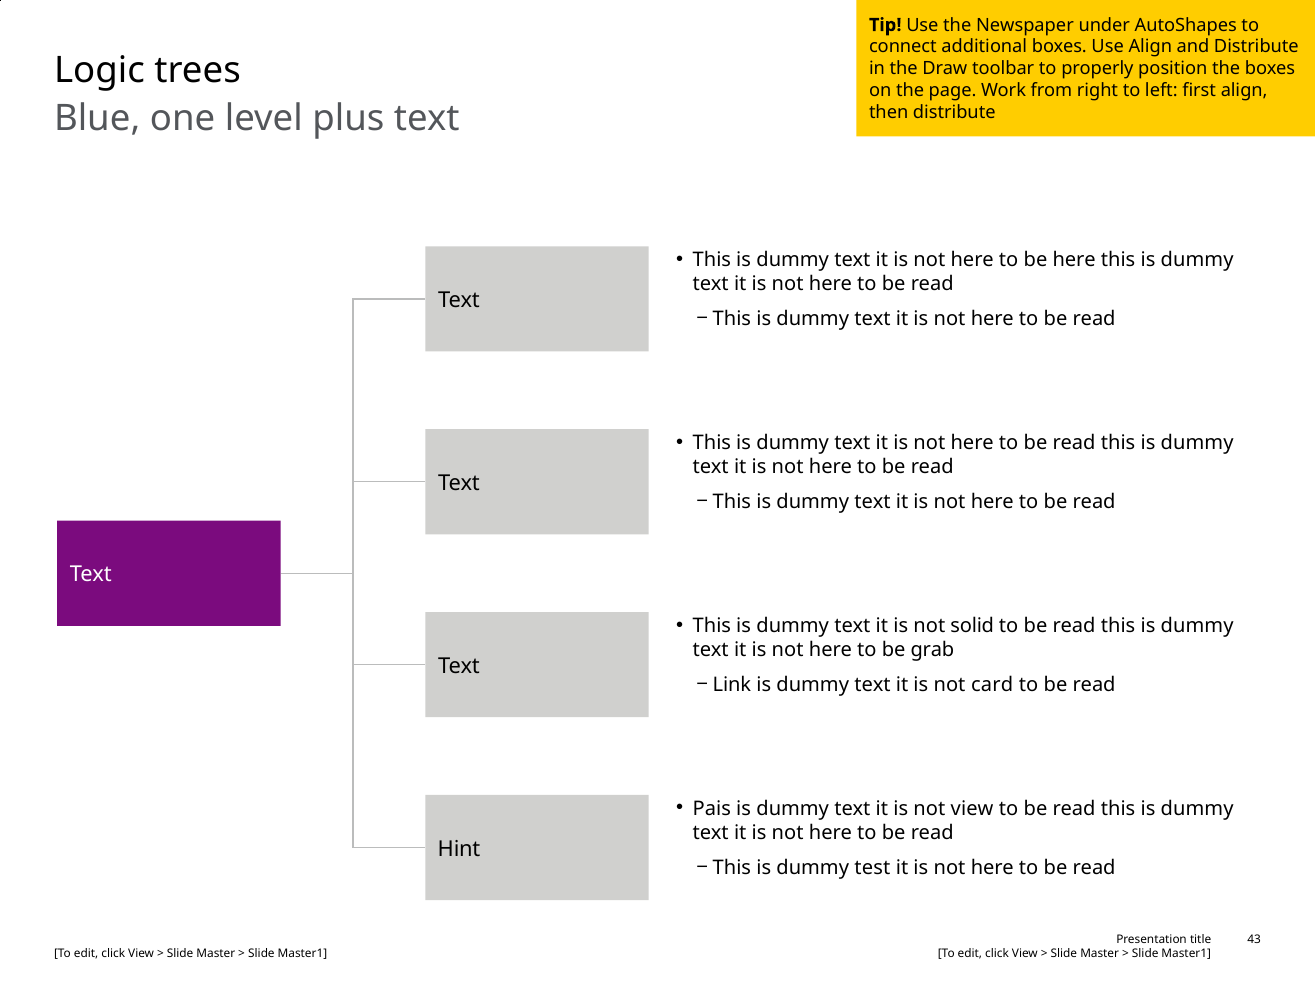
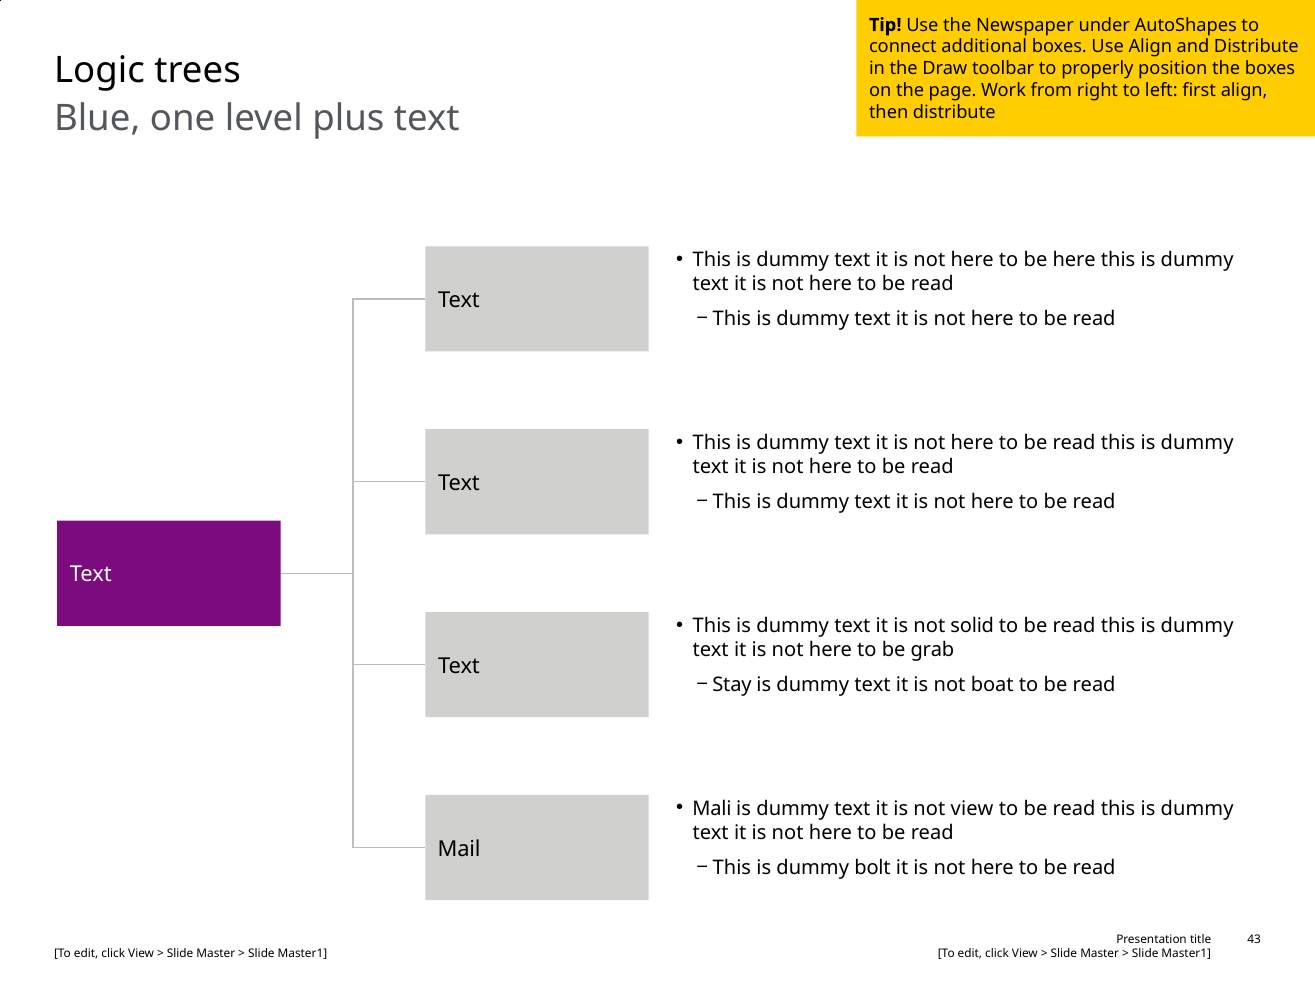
Link: Link -> Stay
card: card -> boat
Pais: Pais -> Mali
Hint: Hint -> Mail
test: test -> bolt
